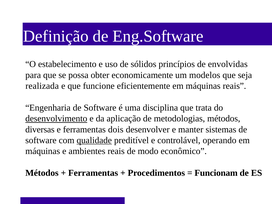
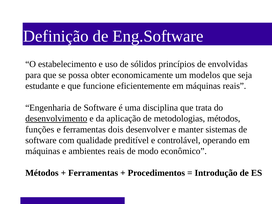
realizada: realizada -> estudante
diversas: diversas -> funções
qualidade underline: present -> none
Funcionam: Funcionam -> Introdução
